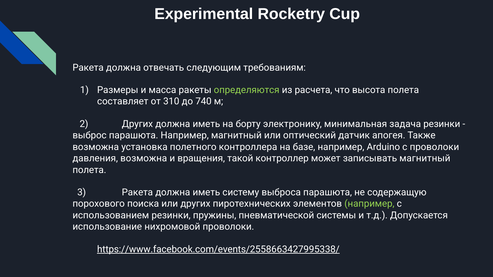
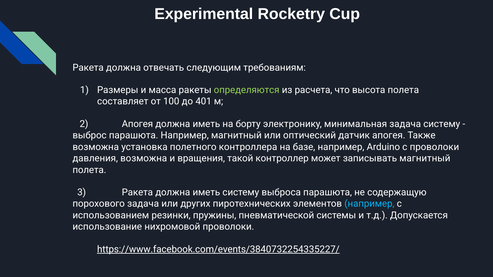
310: 310 -> 100
740: 740 -> 401
2 Других: Других -> Апогея
задача резинки: резинки -> систему
порохового поиска: поиска -> задача
например at (369, 204) colour: light green -> light blue
https://www.facebook.com/events/2558663427995338/: https://www.facebook.com/events/2558663427995338/ -> https://www.facebook.com/events/3840732254335227/
